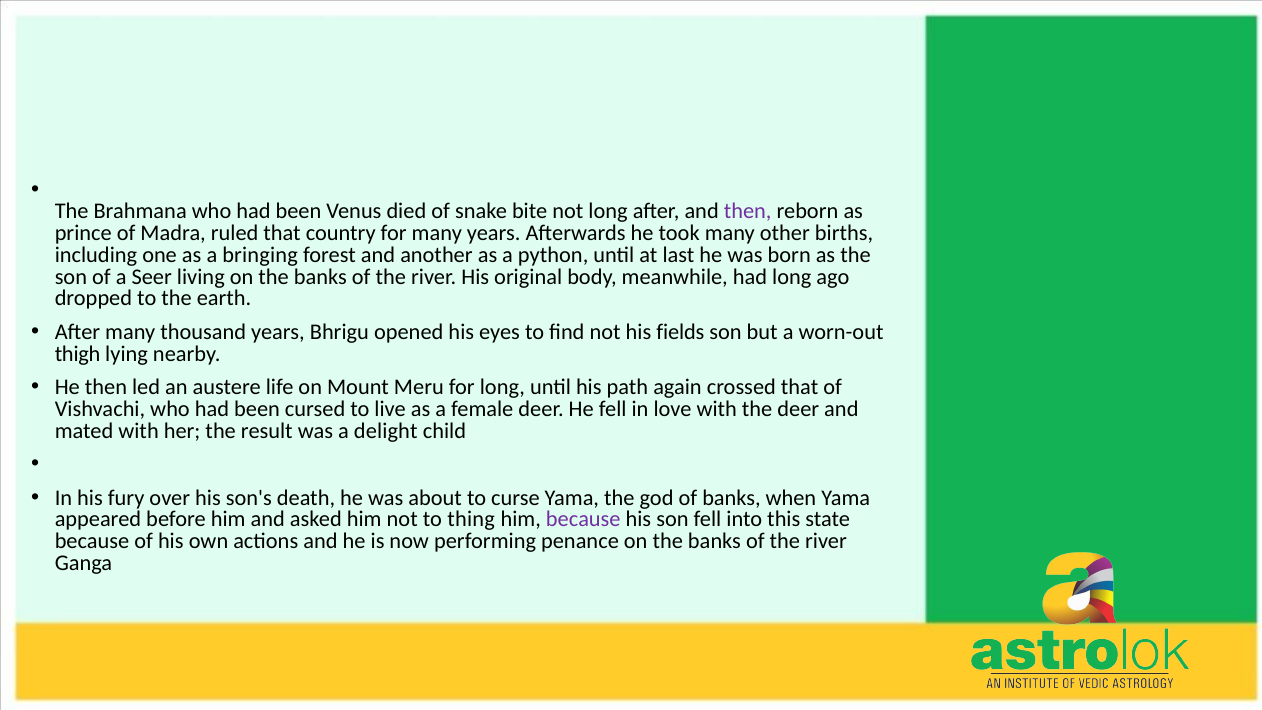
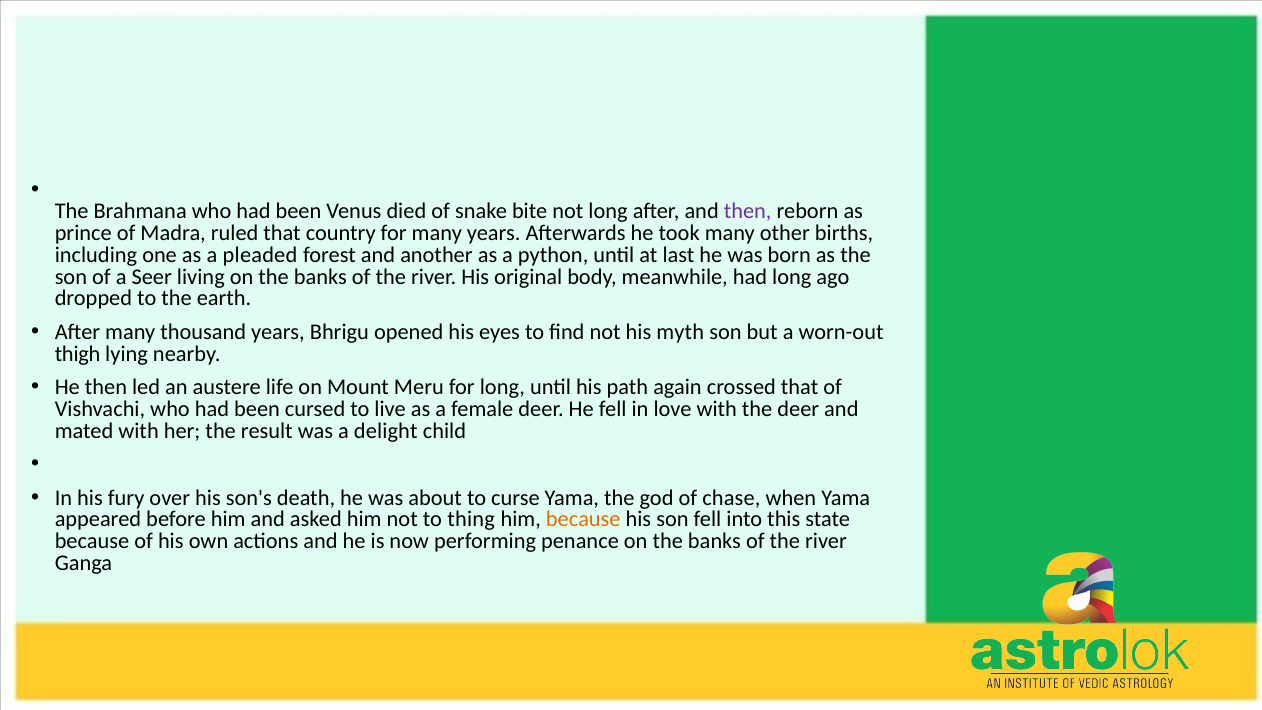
bringing: bringing -> pleaded
fields: fields -> myth
of banks: banks -> chase
because at (583, 519) colour: purple -> orange
